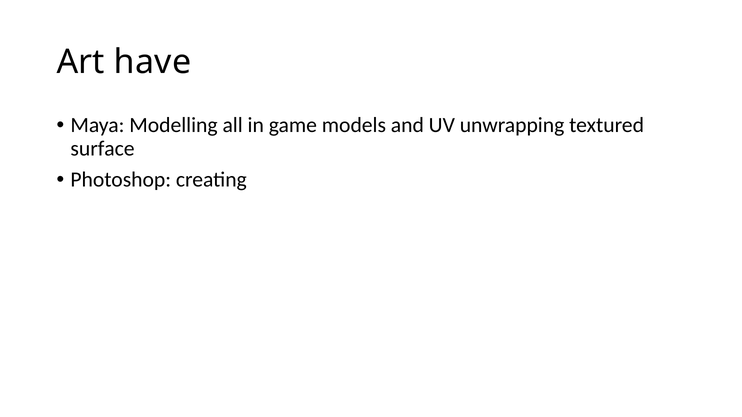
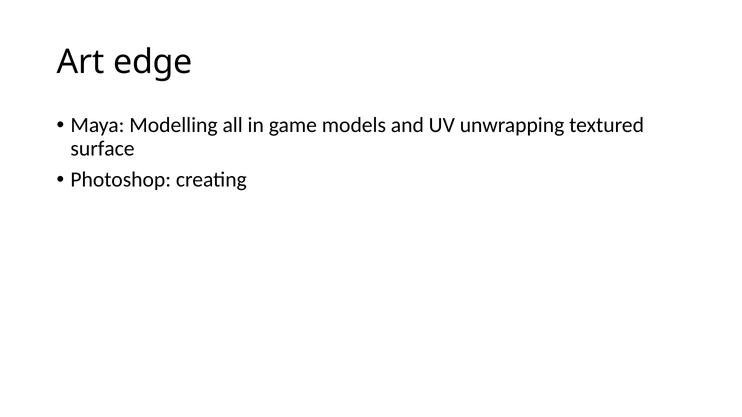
have: have -> edge
